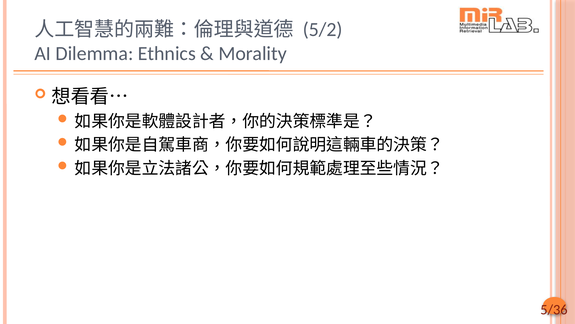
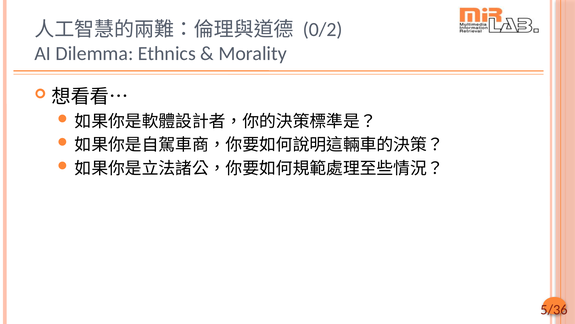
5/2: 5/2 -> 0/2
